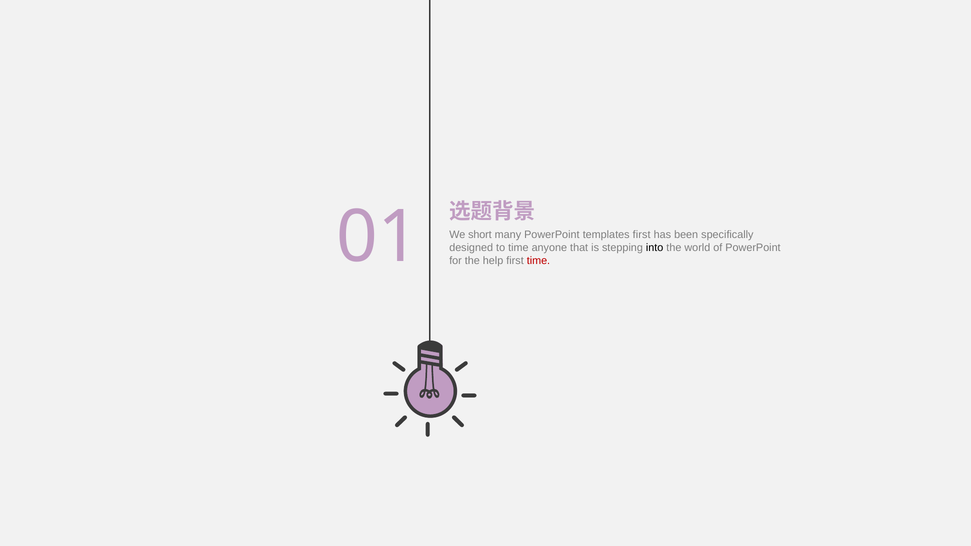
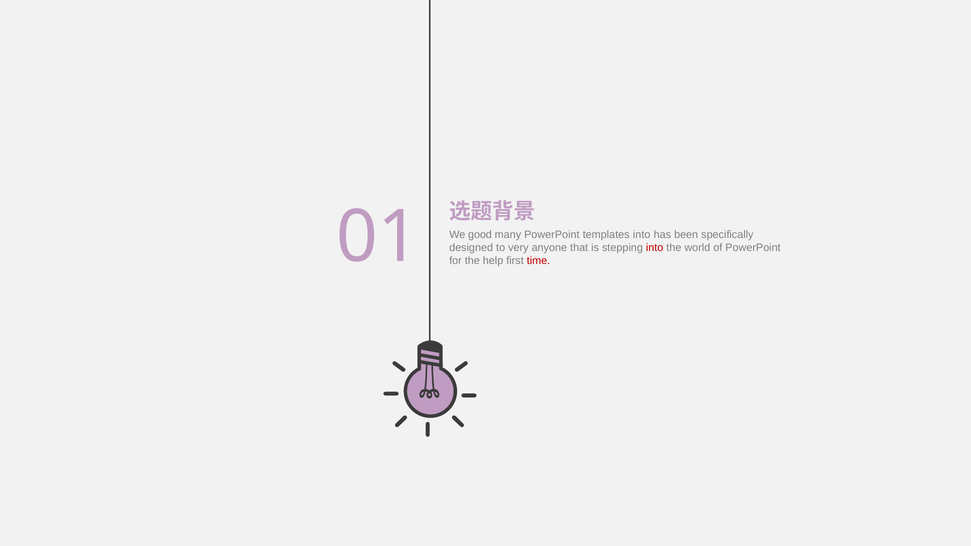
short: short -> good
templates first: first -> into
to time: time -> very
into at (655, 248) colour: black -> red
